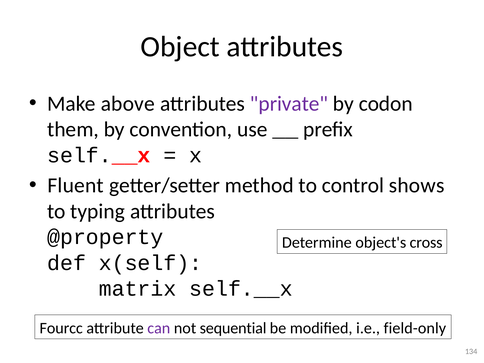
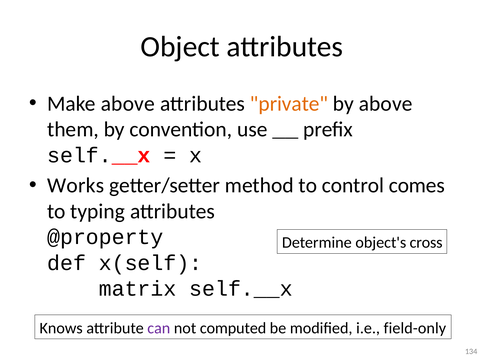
private colour: purple -> orange
by codon: codon -> above
Fluent: Fluent -> Works
shows: shows -> comes
Fourcc: Fourcc -> Knows
sequential: sequential -> computed
